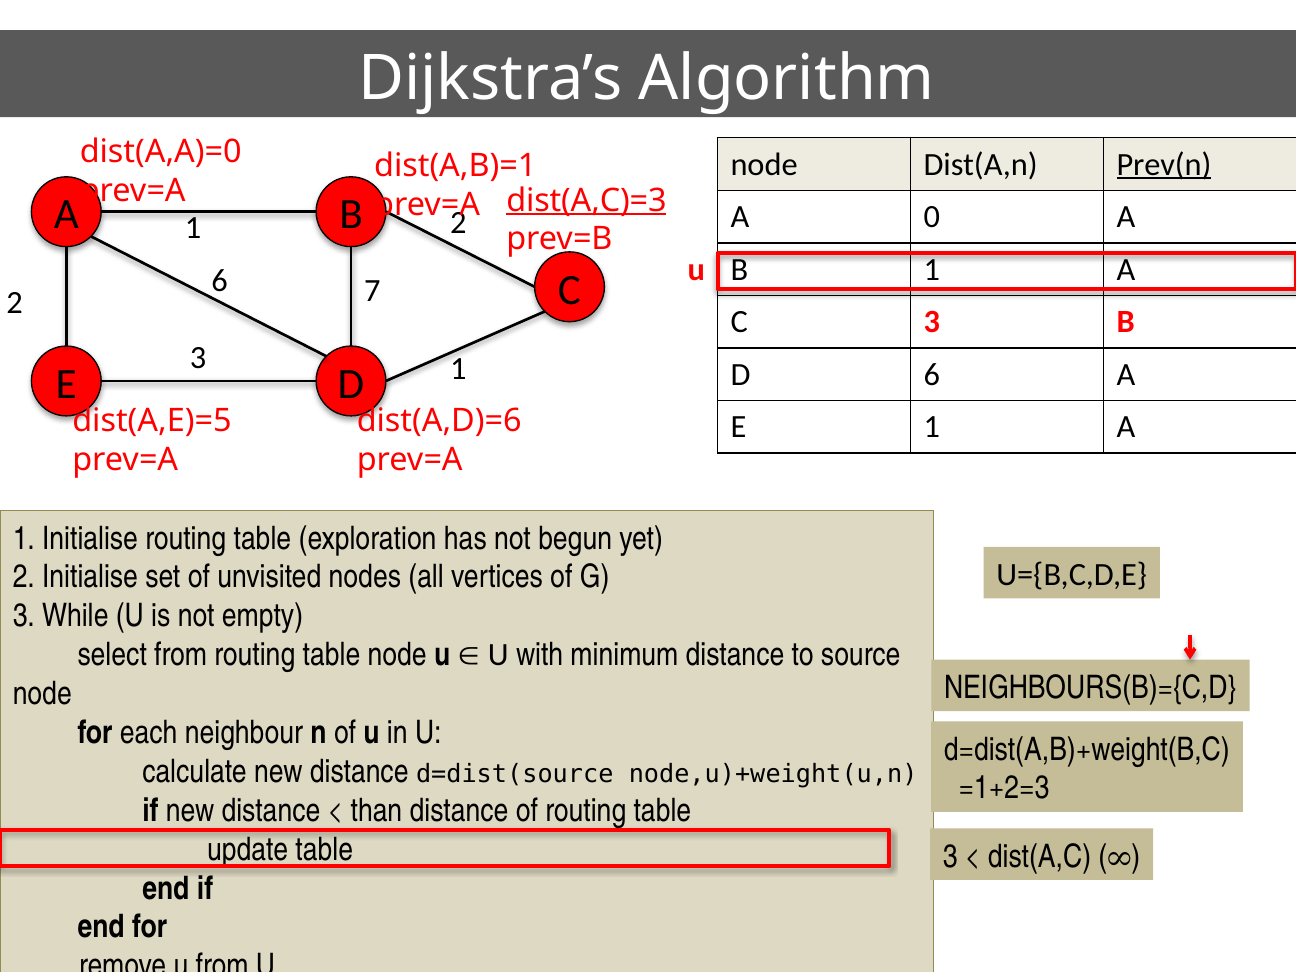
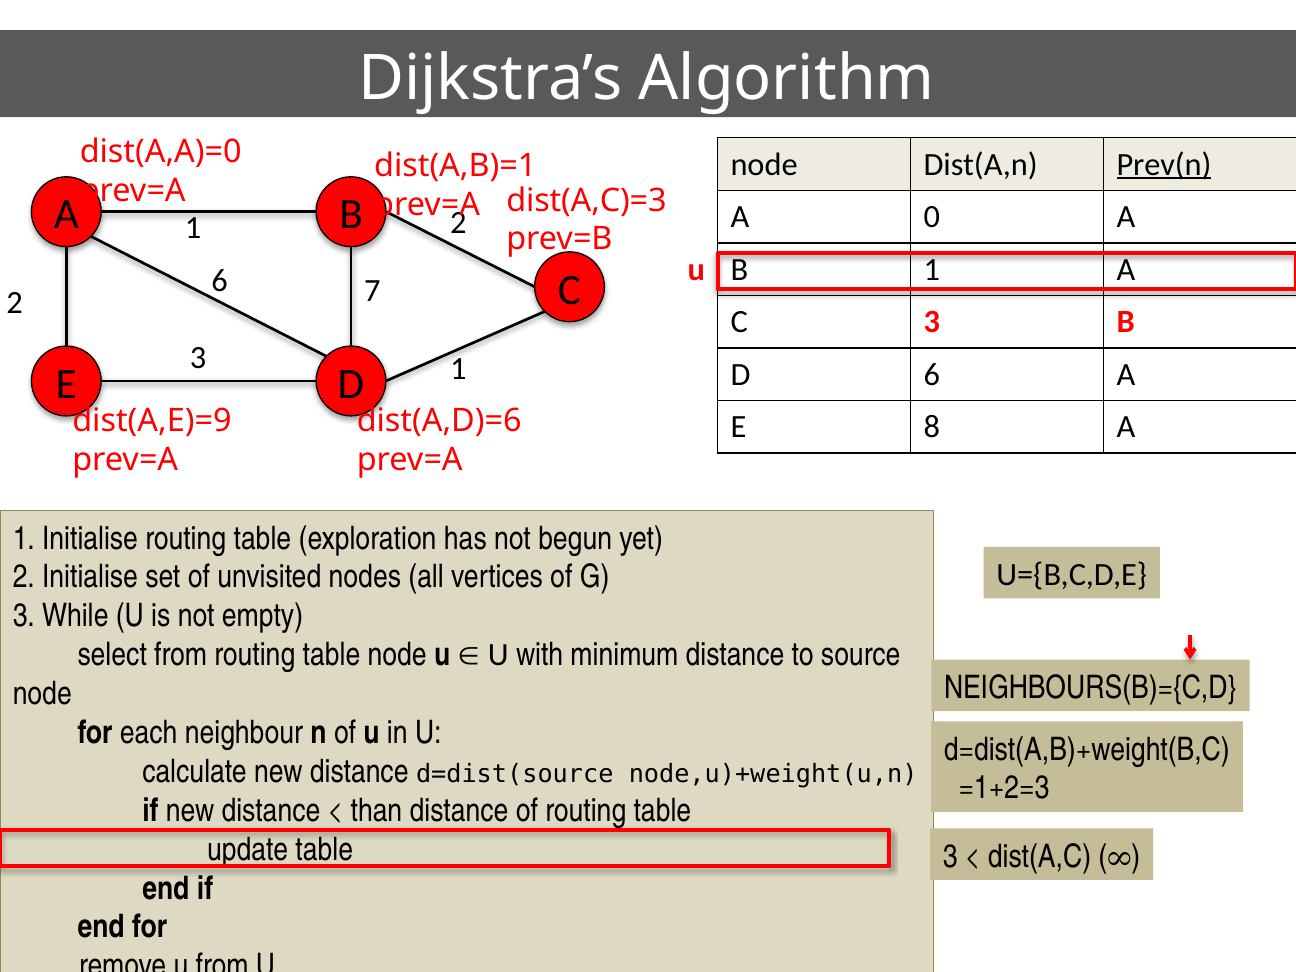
dist(A,C)=3 underline: present -> none
dist(A,E)=5: dist(A,E)=5 -> dist(A,E)=9
E 1: 1 -> 8
